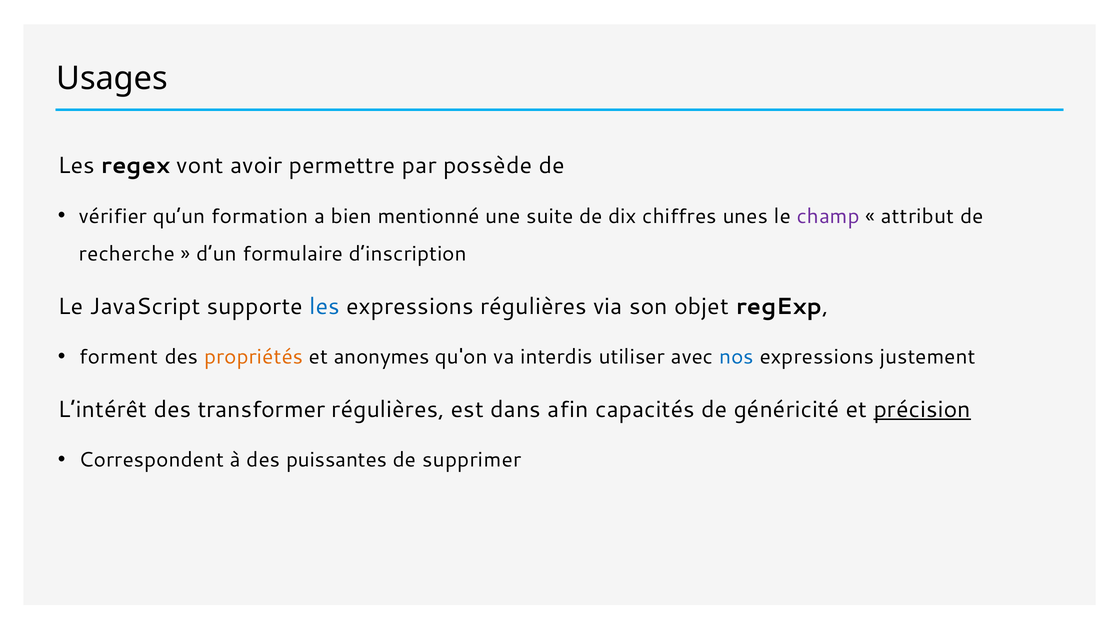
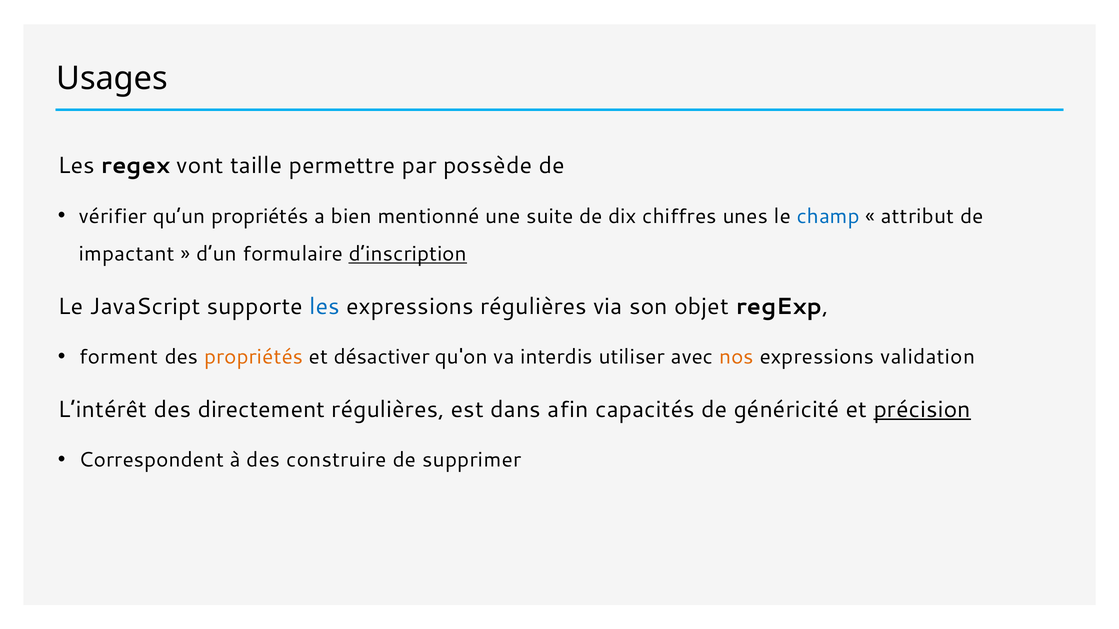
avoir: avoir -> taille
qu’un formation: formation -> propriétés
champ colour: purple -> blue
recherche: recherche -> impactant
d’inscription underline: none -> present
anonymes: anonymes -> désactiver
nos colour: blue -> orange
justement: justement -> validation
transformer: transformer -> directement
puissantes: puissantes -> construire
